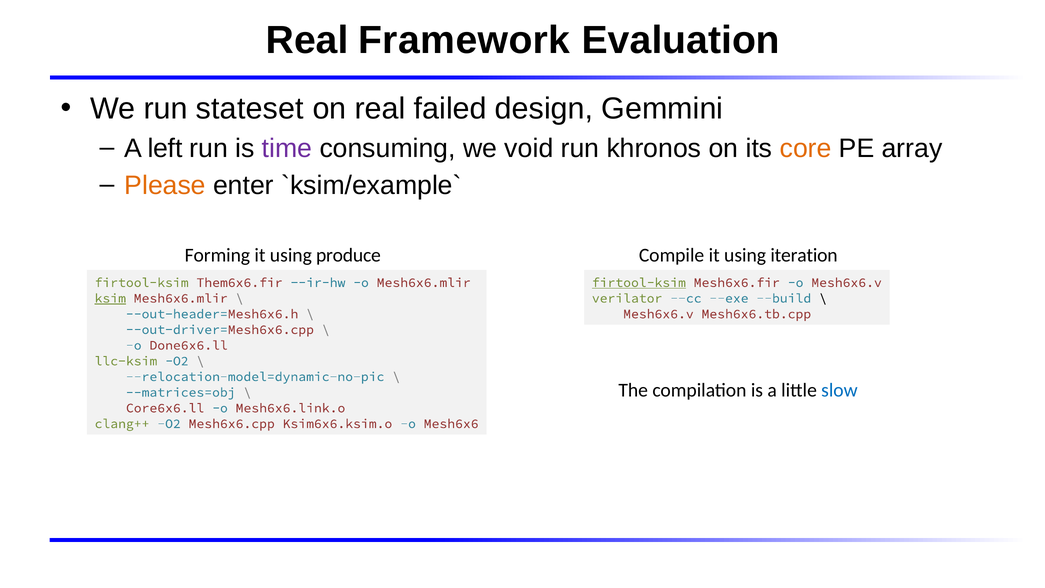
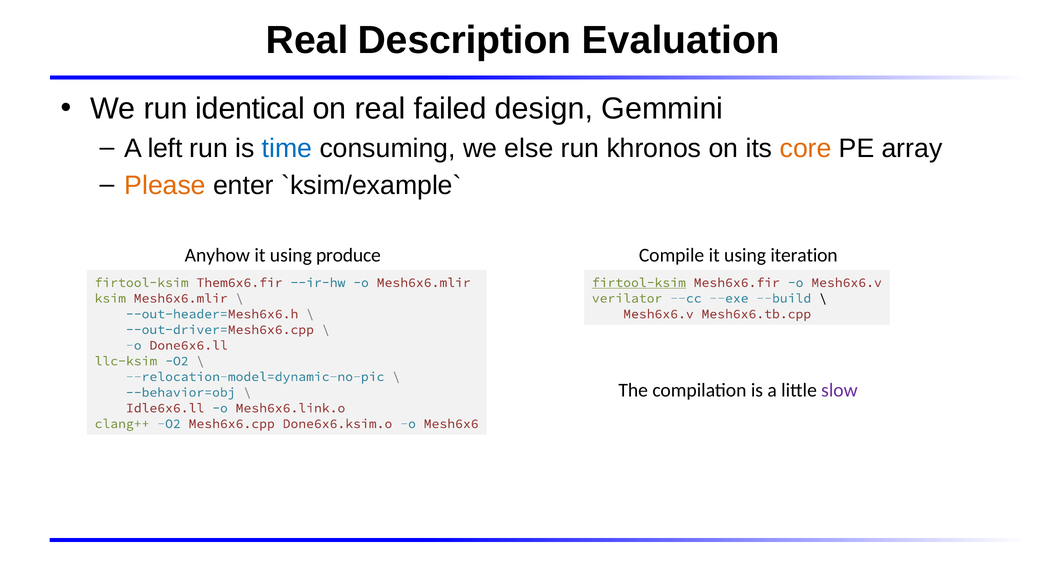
Framework: Framework -> Description
stateset: stateset -> identical
time colour: purple -> blue
void: void -> else
Forming: Forming -> Anyhow
ksim underline: present -> none
slow colour: blue -> purple
--matrices=obj: --matrices=obj -> --behavior=obj
Core6x6.ll: Core6x6.ll -> Idle6x6.ll
Ksim6x6.ksim.o: Ksim6x6.ksim.o -> Done6x6.ksim.o
